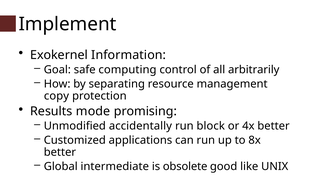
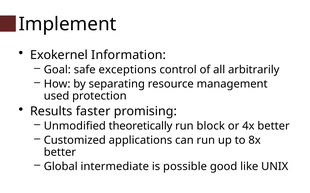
computing: computing -> exceptions
copy: copy -> used
mode: mode -> faster
accidentally: accidentally -> theoretically
obsolete: obsolete -> possible
